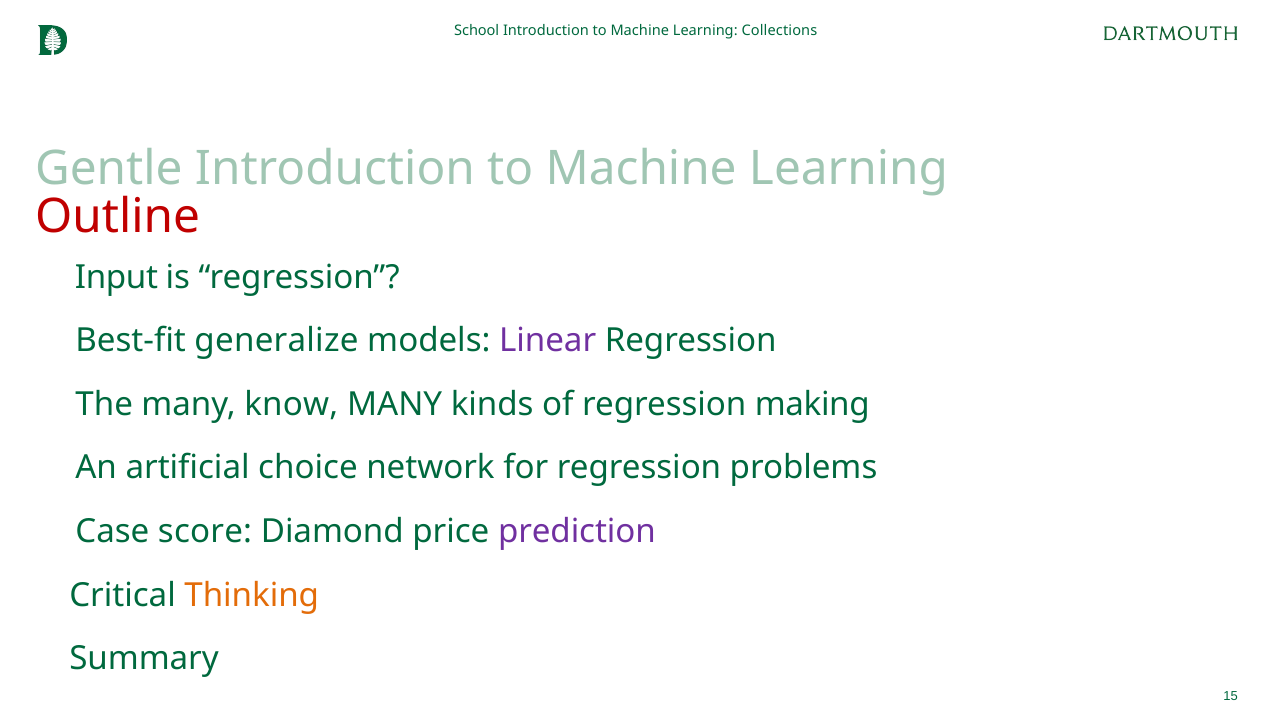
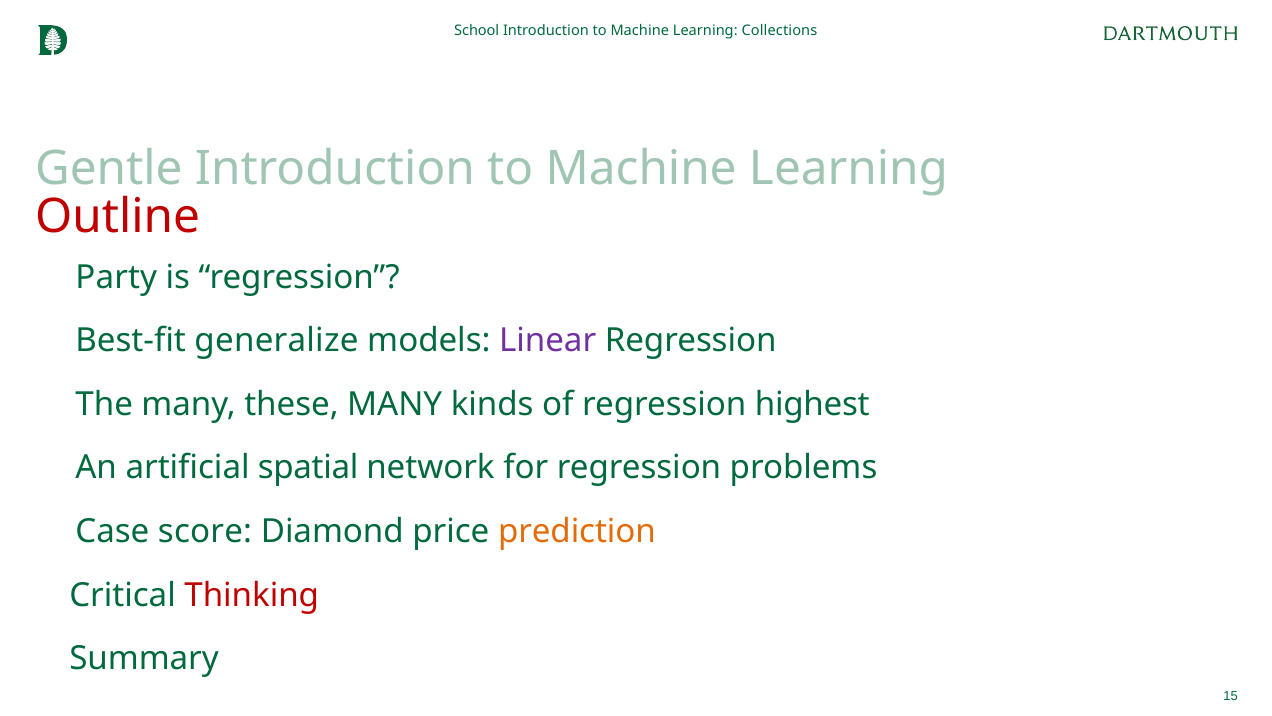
Input: Input -> Party
know: know -> these
making: making -> highest
choice: choice -> spatial
prediction colour: purple -> orange
Thinking colour: orange -> red
